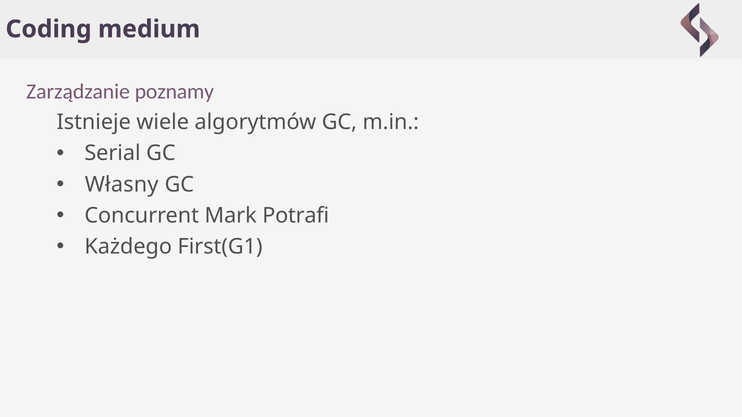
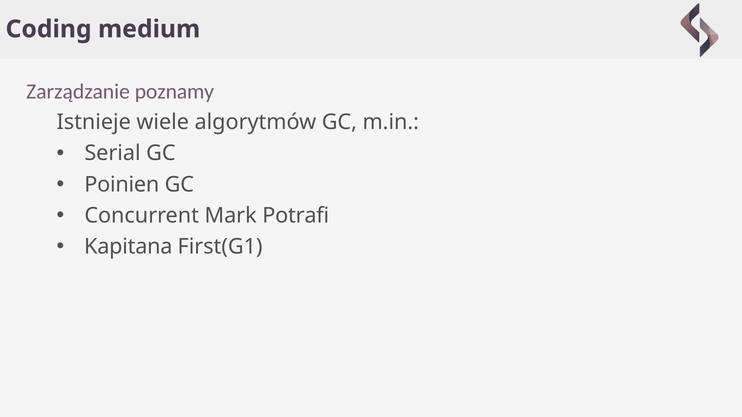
Własny: Własny -> Poinien
Każdego: Każdego -> Kapitana
